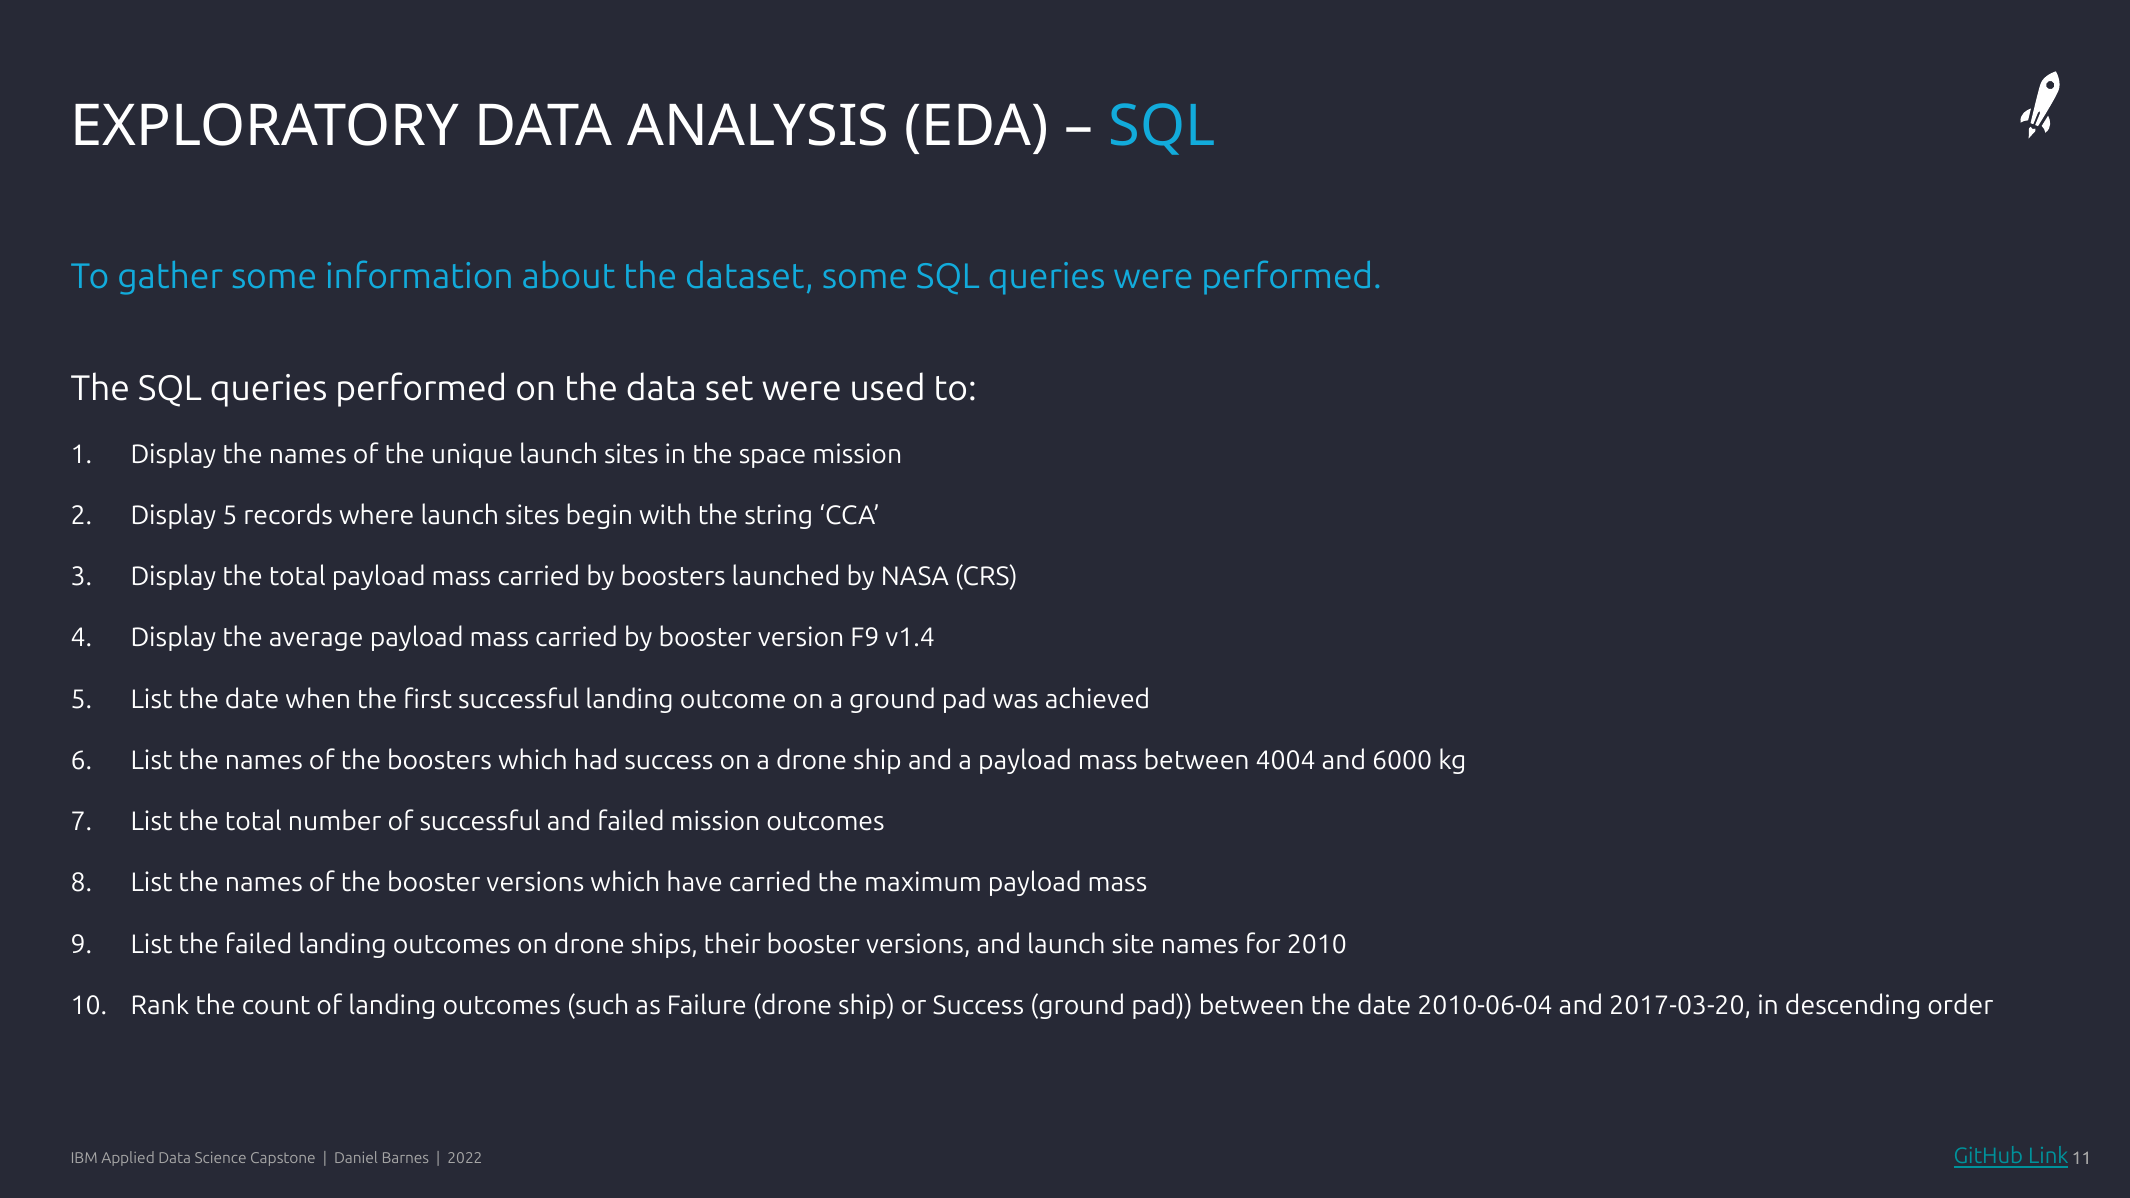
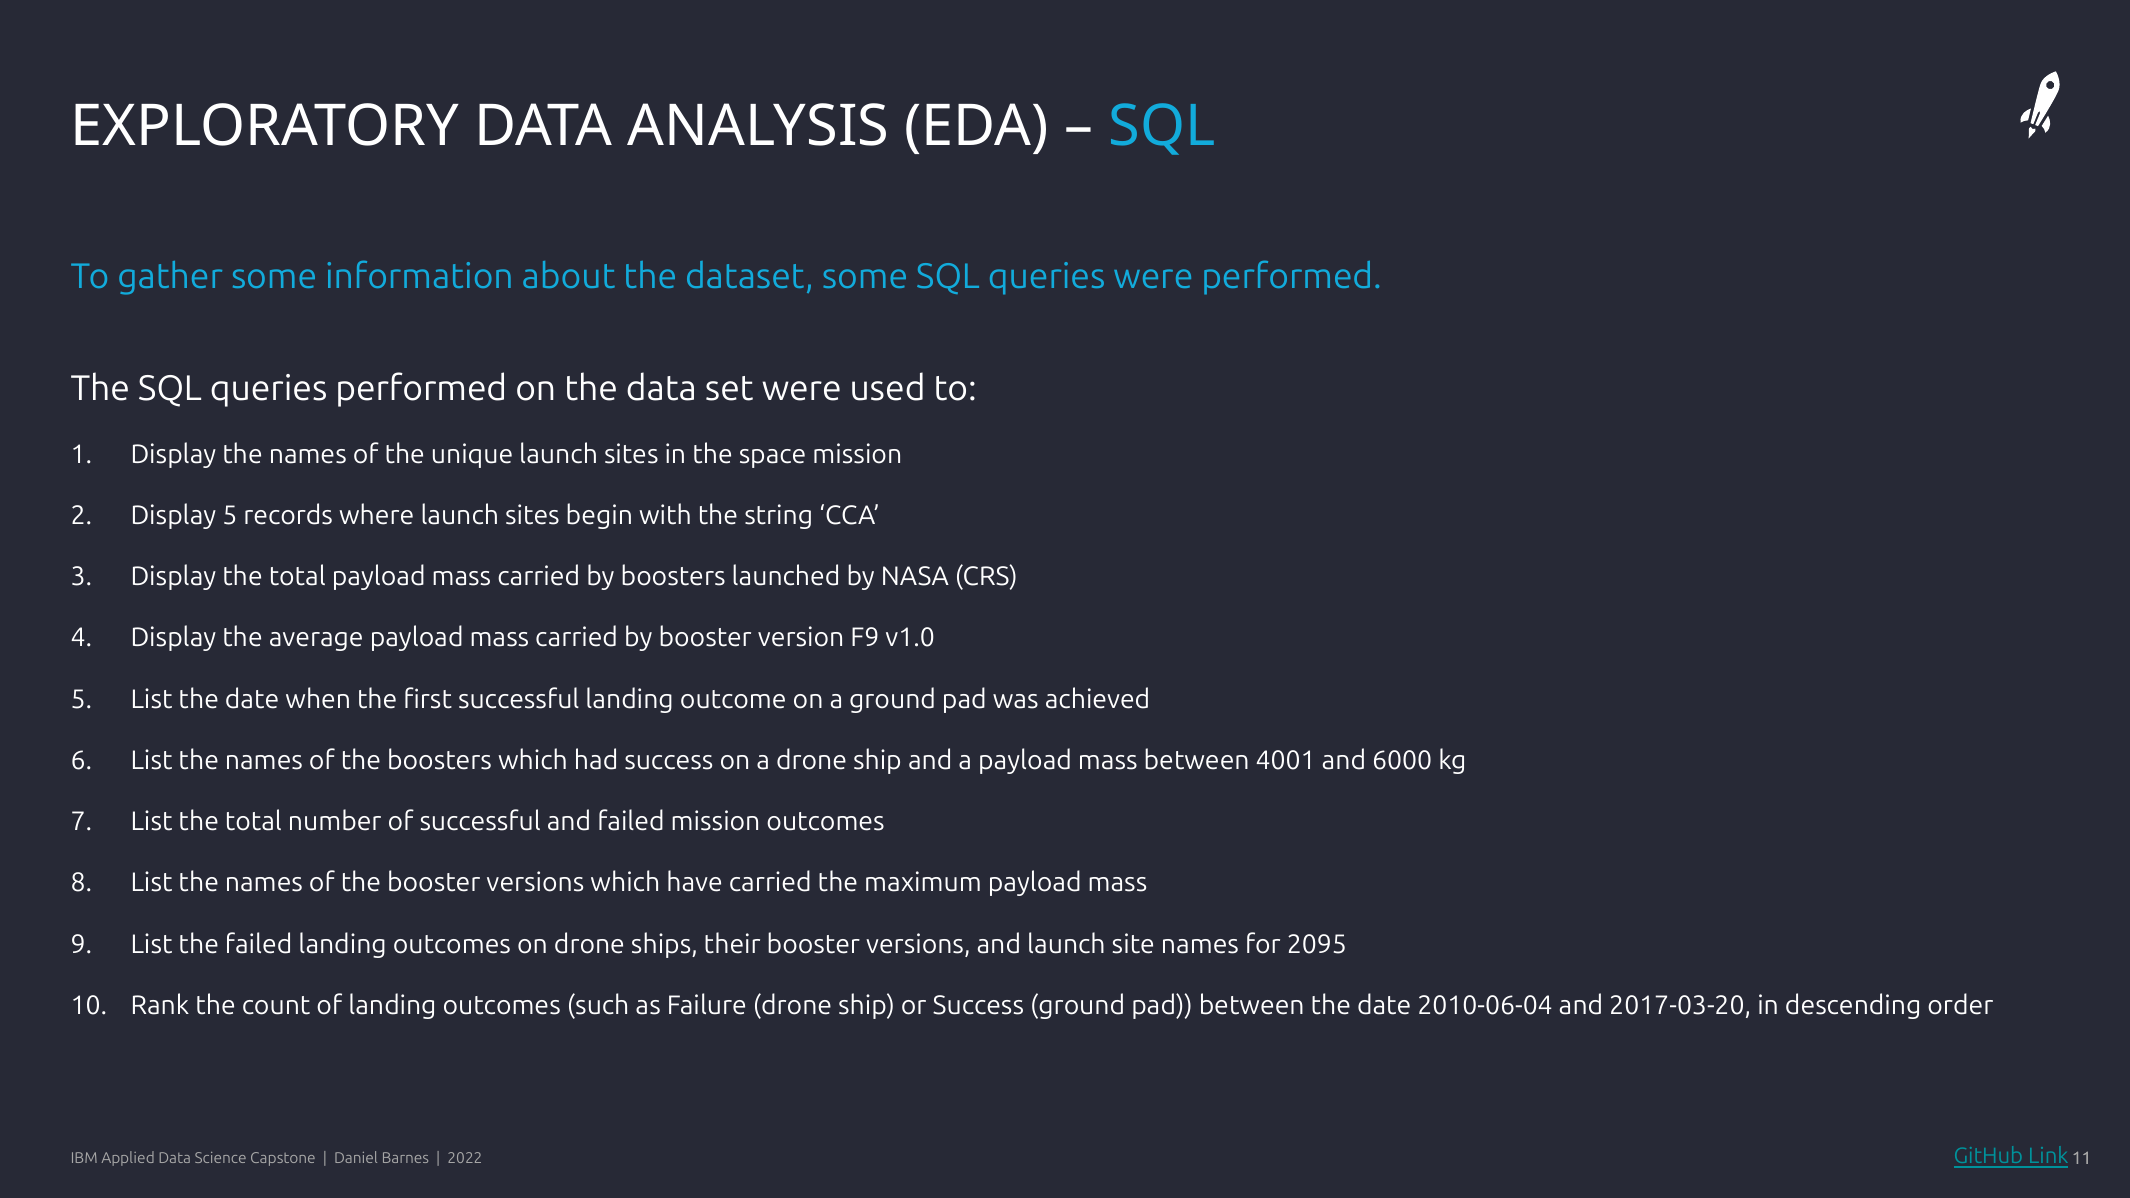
v1.4: v1.4 -> v1.0
4004: 4004 -> 4001
2010: 2010 -> 2095
